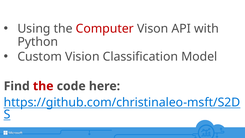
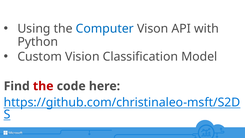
Computer colour: red -> blue
